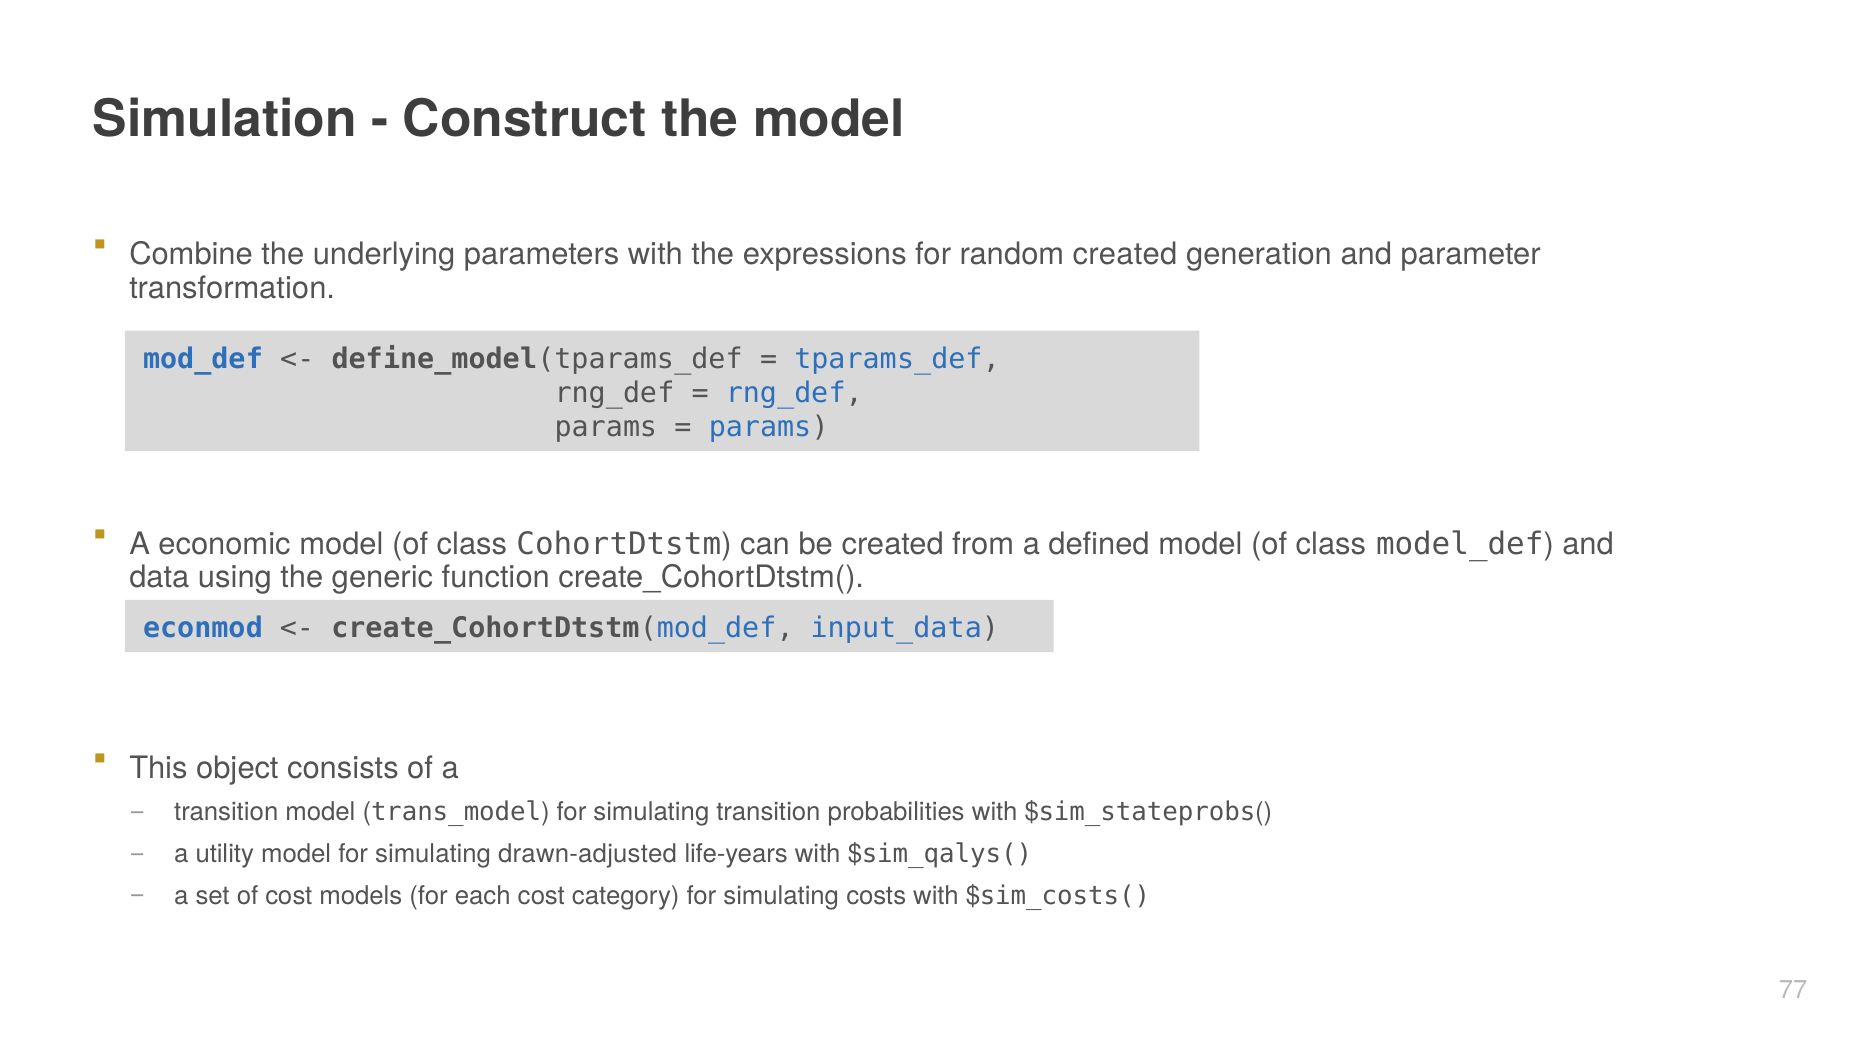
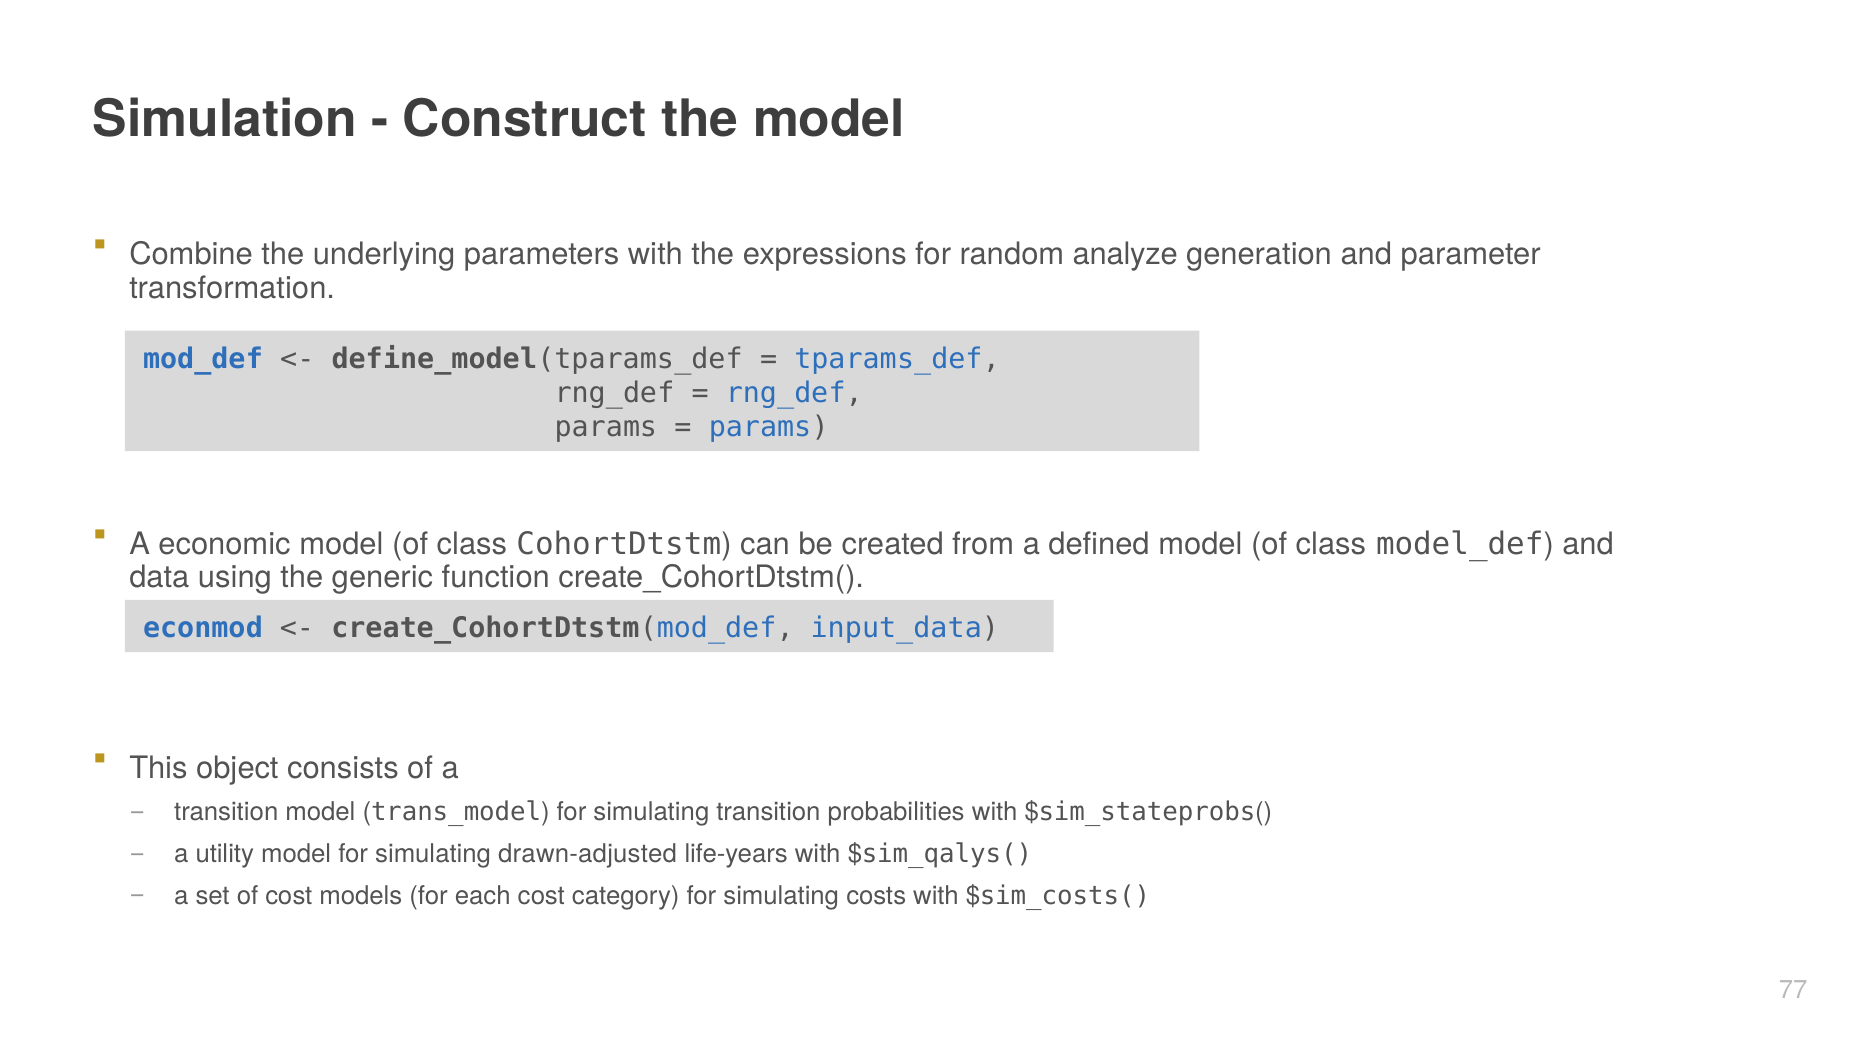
random created: created -> analyze
